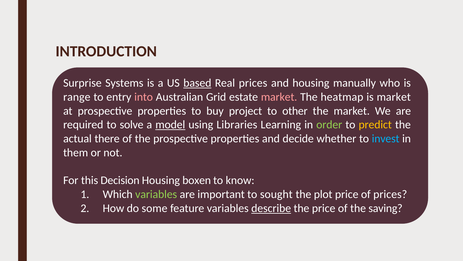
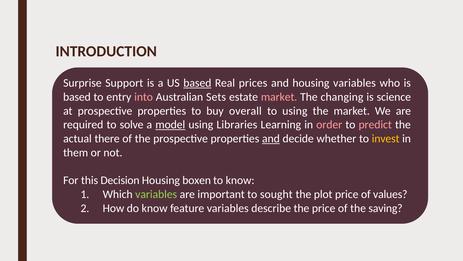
Systems: Systems -> Support
housing manually: manually -> variables
range at (77, 97): range -> based
Grid: Grid -> Sets
heatmap: heatmap -> changing
is market: market -> science
project: project -> overall
to other: other -> using
order colour: light green -> pink
predict colour: yellow -> pink
and at (271, 138) underline: none -> present
invest colour: light blue -> yellow
of prices: prices -> values
do some: some -> know
describe underline: present -> none
